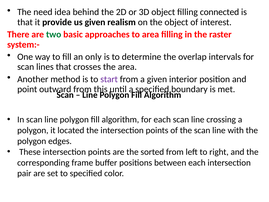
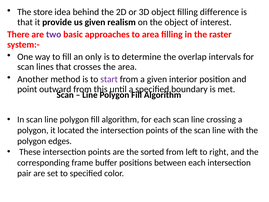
need: need -> store
connected: connected -> difference
two colour: green -> purple
